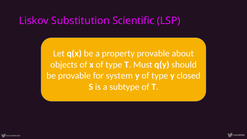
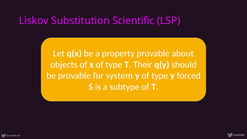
Must: Must -> Their
closed: closed -> forced
